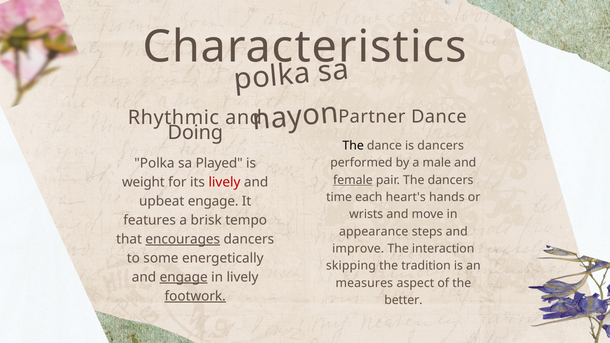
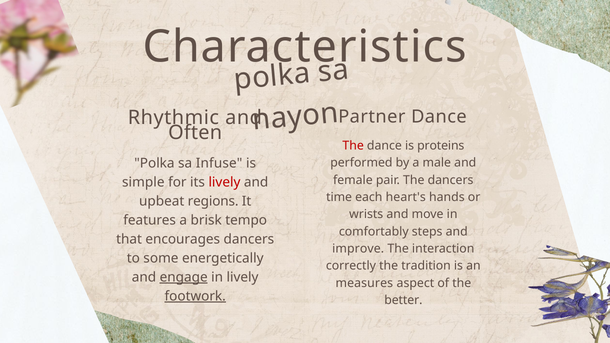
Doing: Doing -> Often
The at (353, 146) colour: black -> red
is dancers: dancers -> proteins
Played: Played -> Infuse
female underline: present -> none
weight: weight -> simple
upbeat engage: engage -> regions
appearance: appearance -> comfortably
encourages underline: present -> none
skipping: skipping -> correctly
